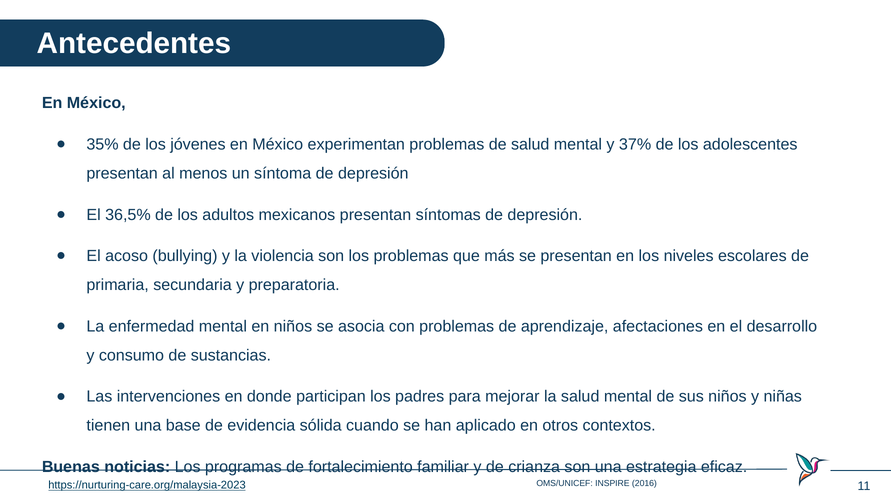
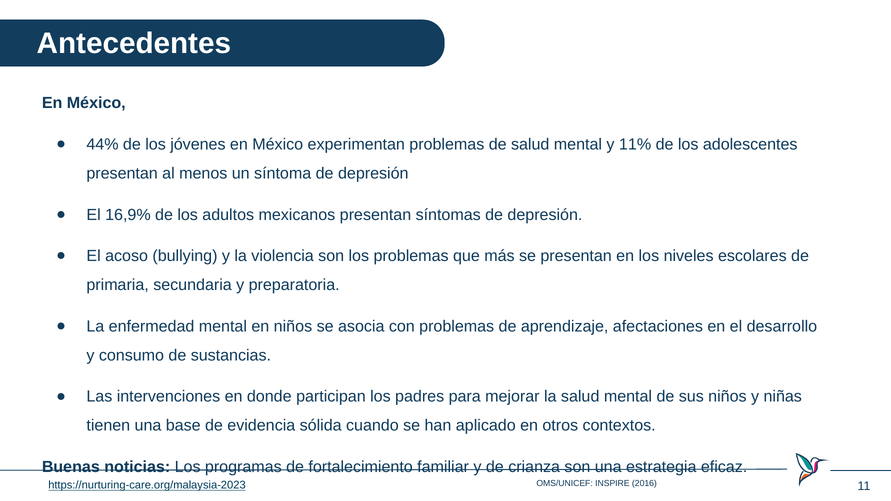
35%: 35% -> 44%
37%: 37% -> 11%
36,5%: 36,5% -> 16,9%
